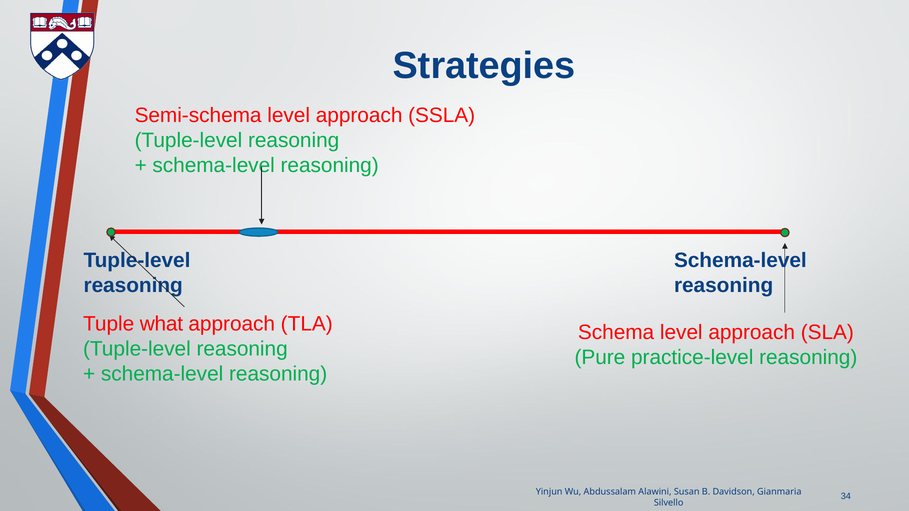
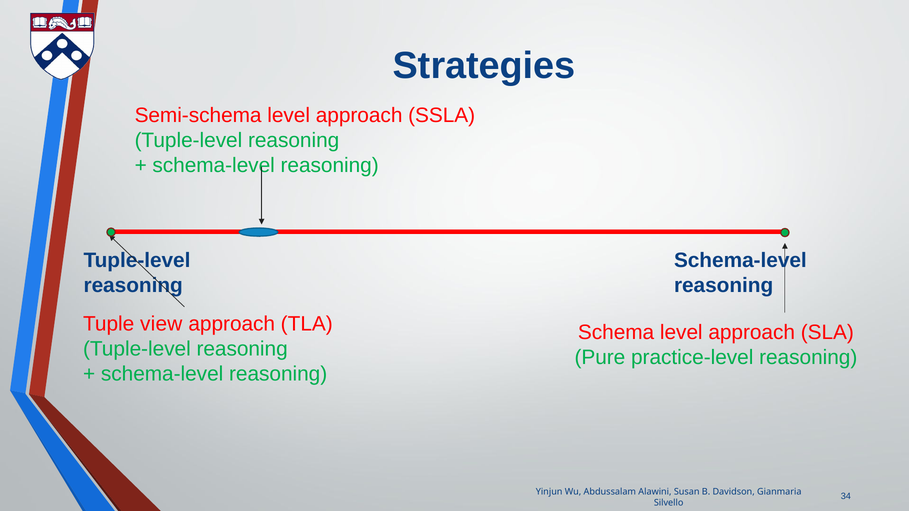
what: what -> view
